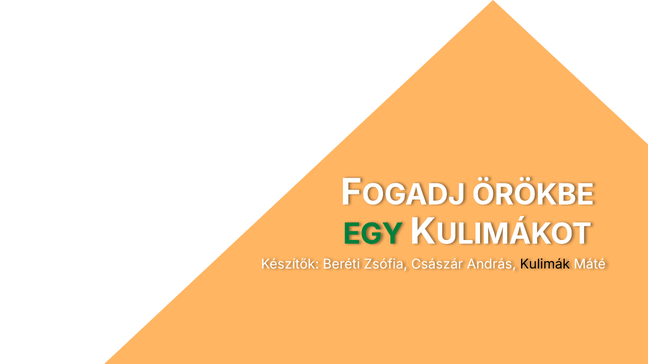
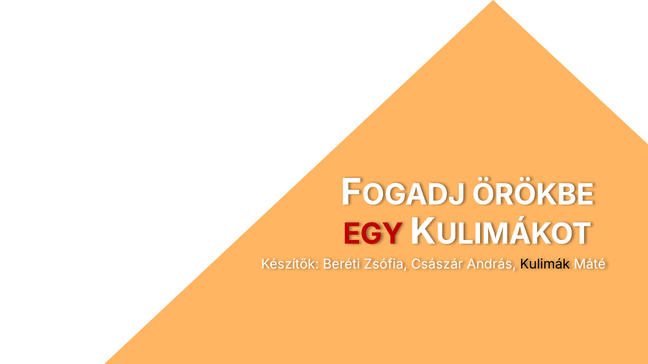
EGY colour: green -> red
